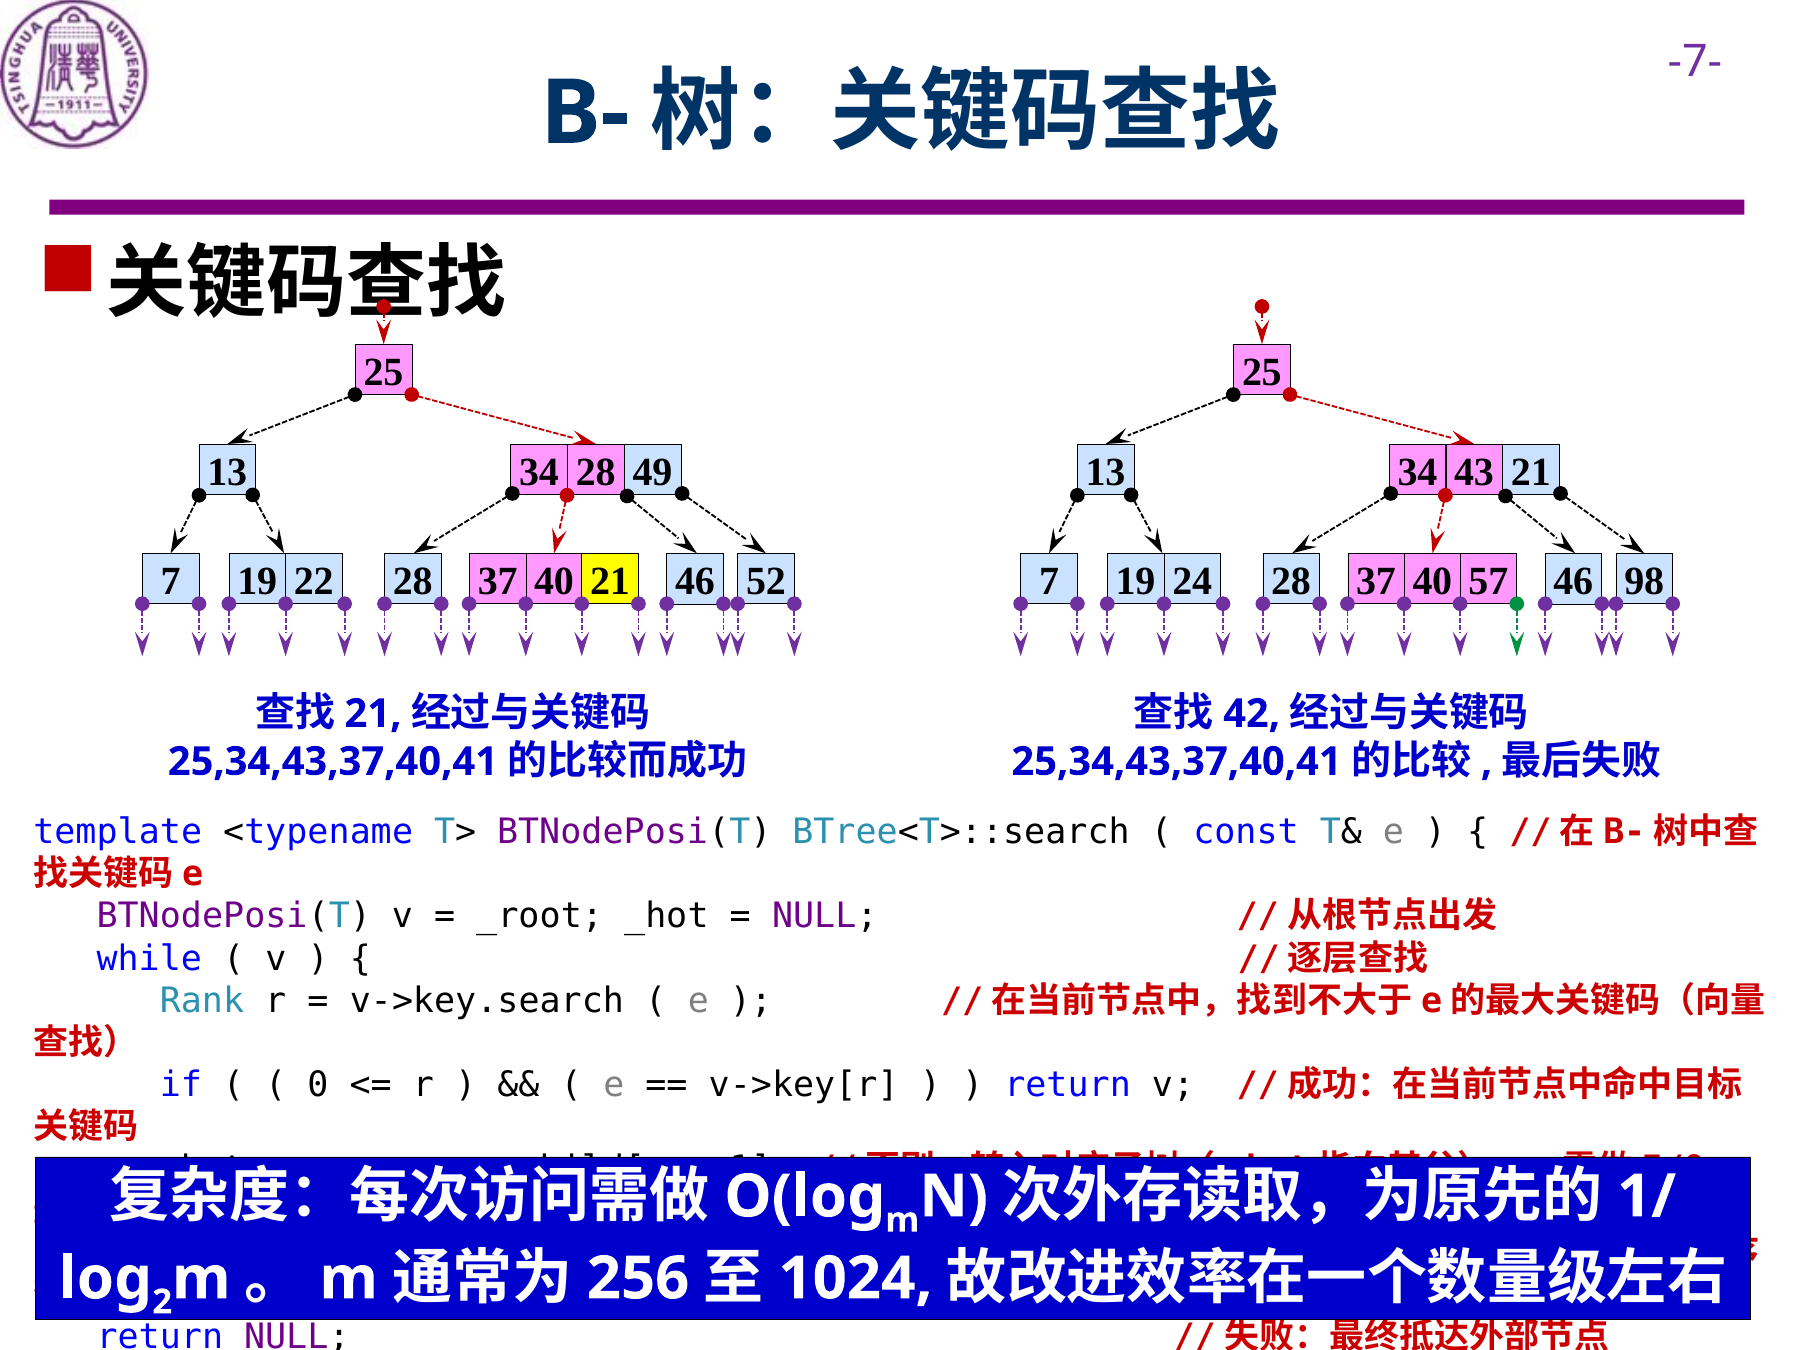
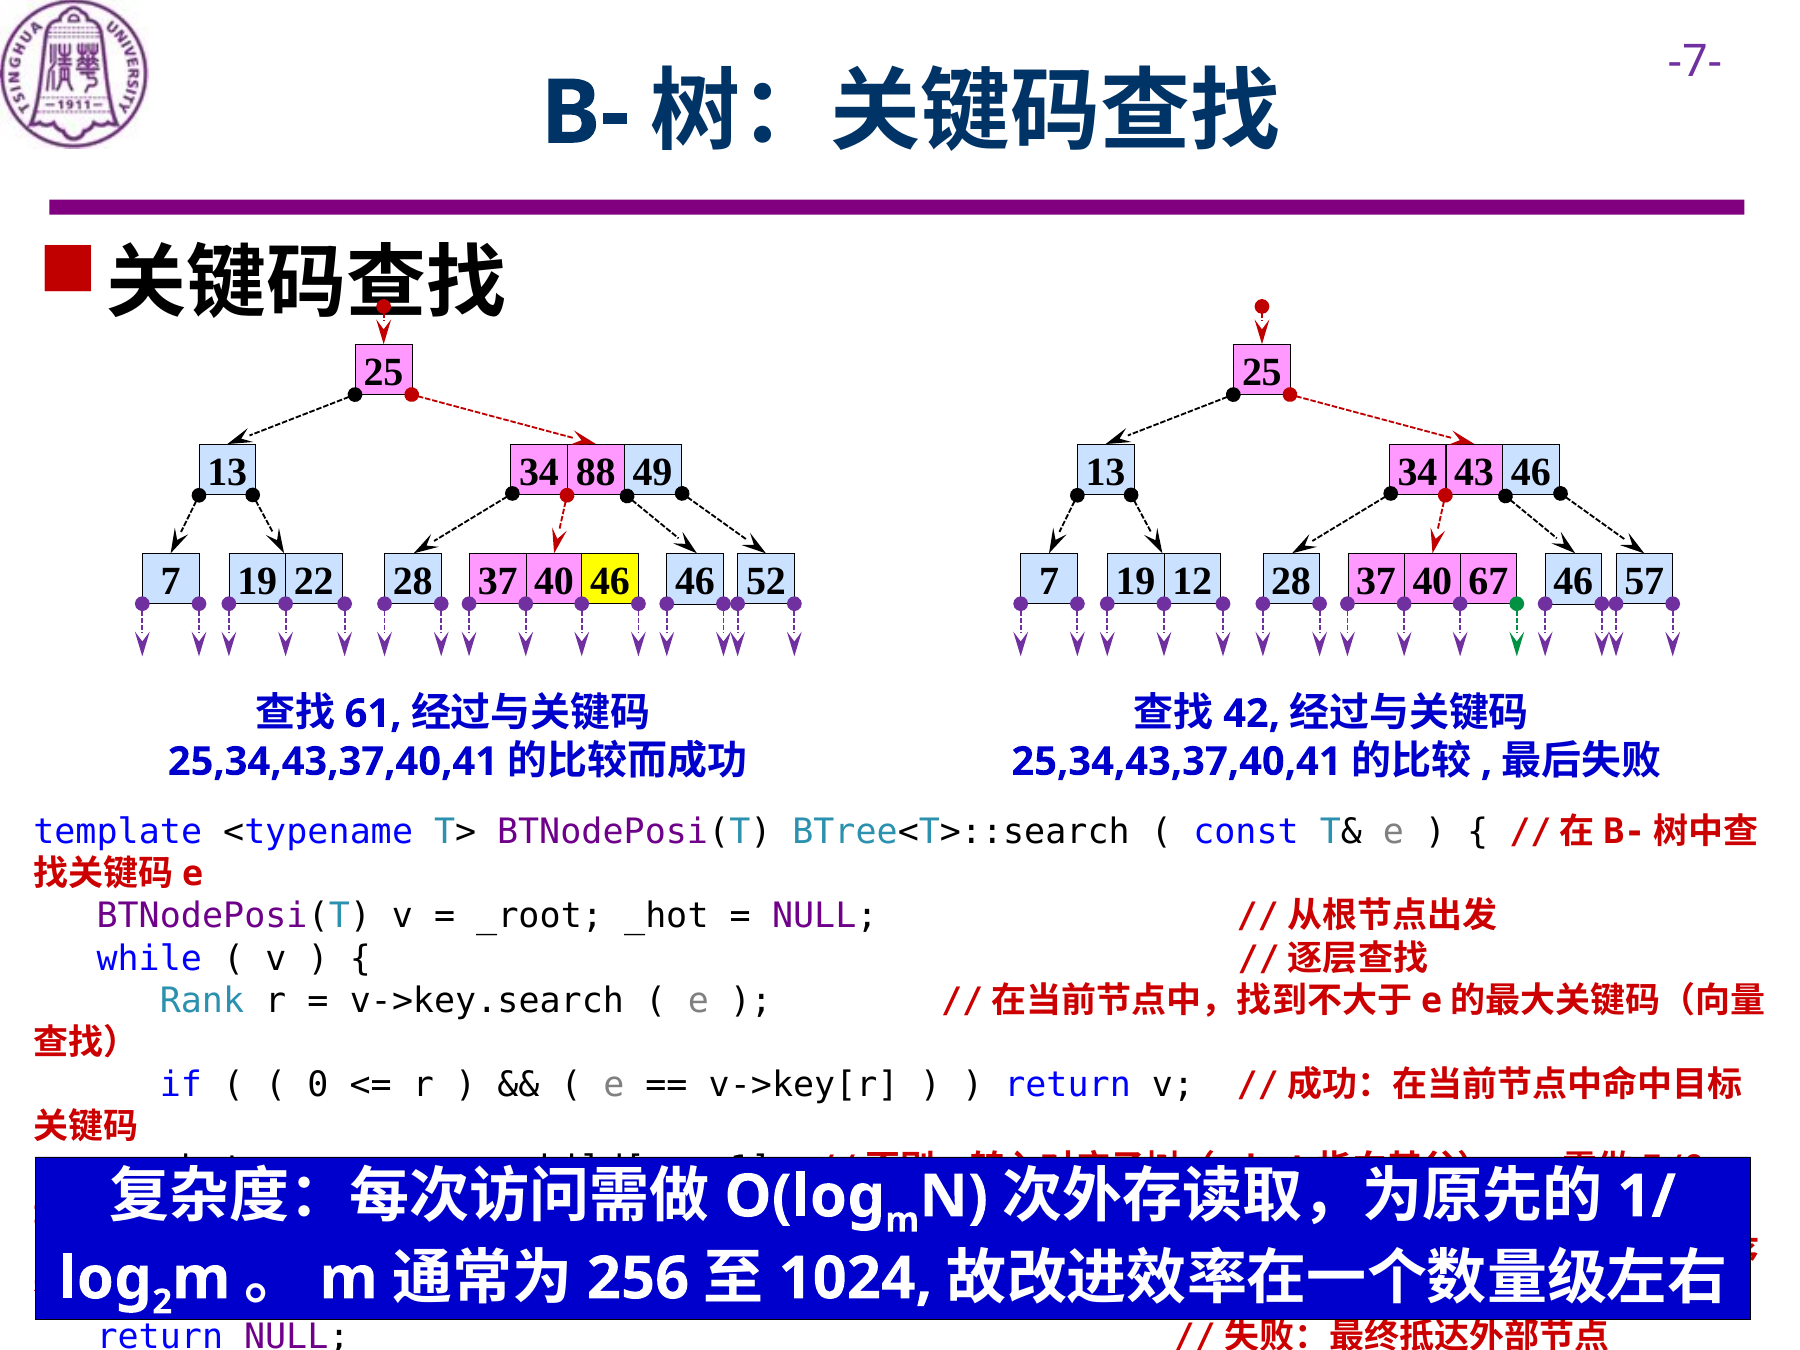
34 28: 28 -> 88
43 21: 21 -> 46
40 21: 21 -> 46
24: 24 -> 12
57: 57 -> 67
98: 98 -> 57
21 at (373, 714): 21 -> 61
